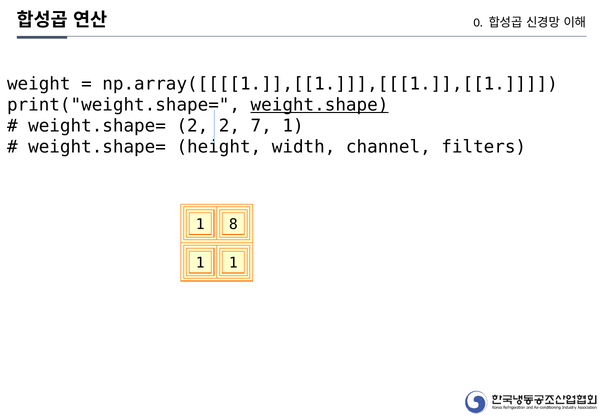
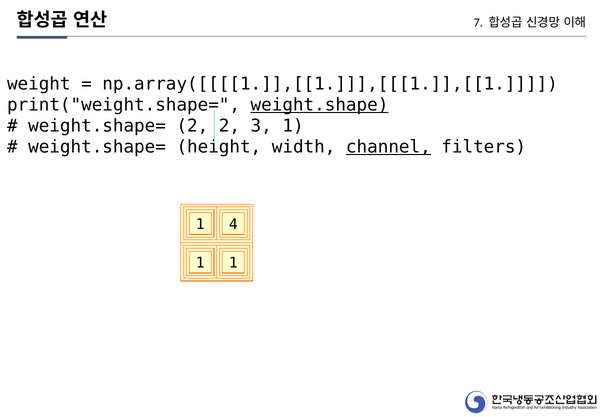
0: 0 -> 7
7: 7 -> 3
channel underline: none -> present
8: 8 -> 4
